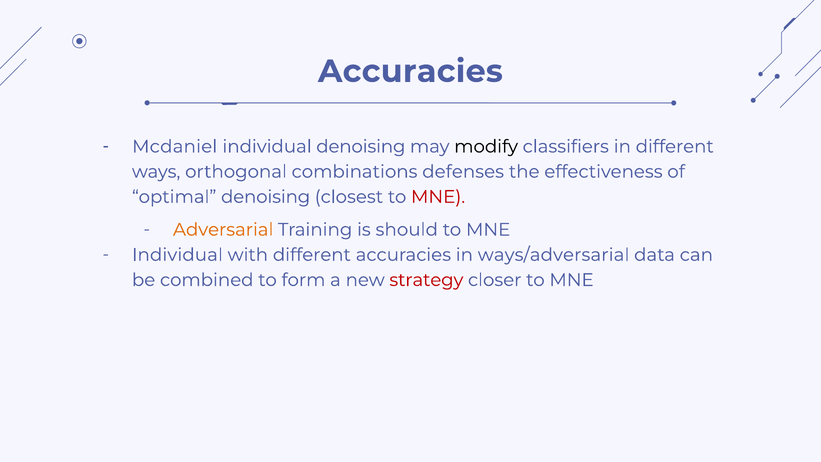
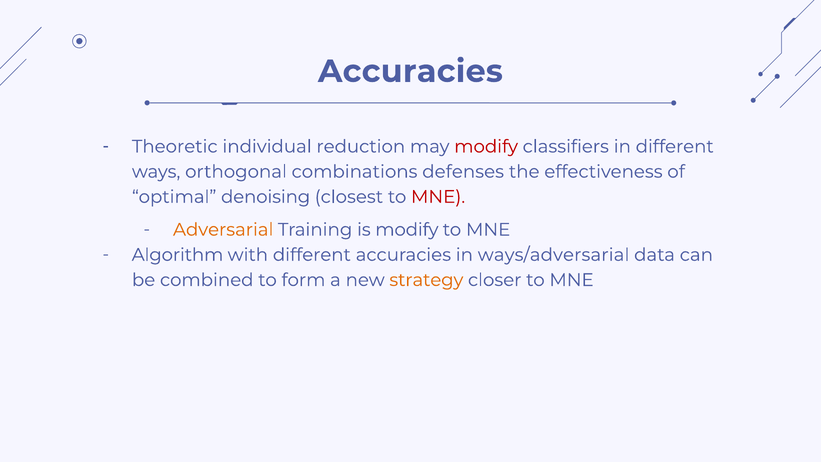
Mcdaniel: Mcdaniel -> Theoretic
individual denoising: denoising -> reduction
modify at (486, 146) colour: black -> red
is should: should -> modify
Individual at (177, 255): Individual -> Algorithm
strategy colour: red -> orange
